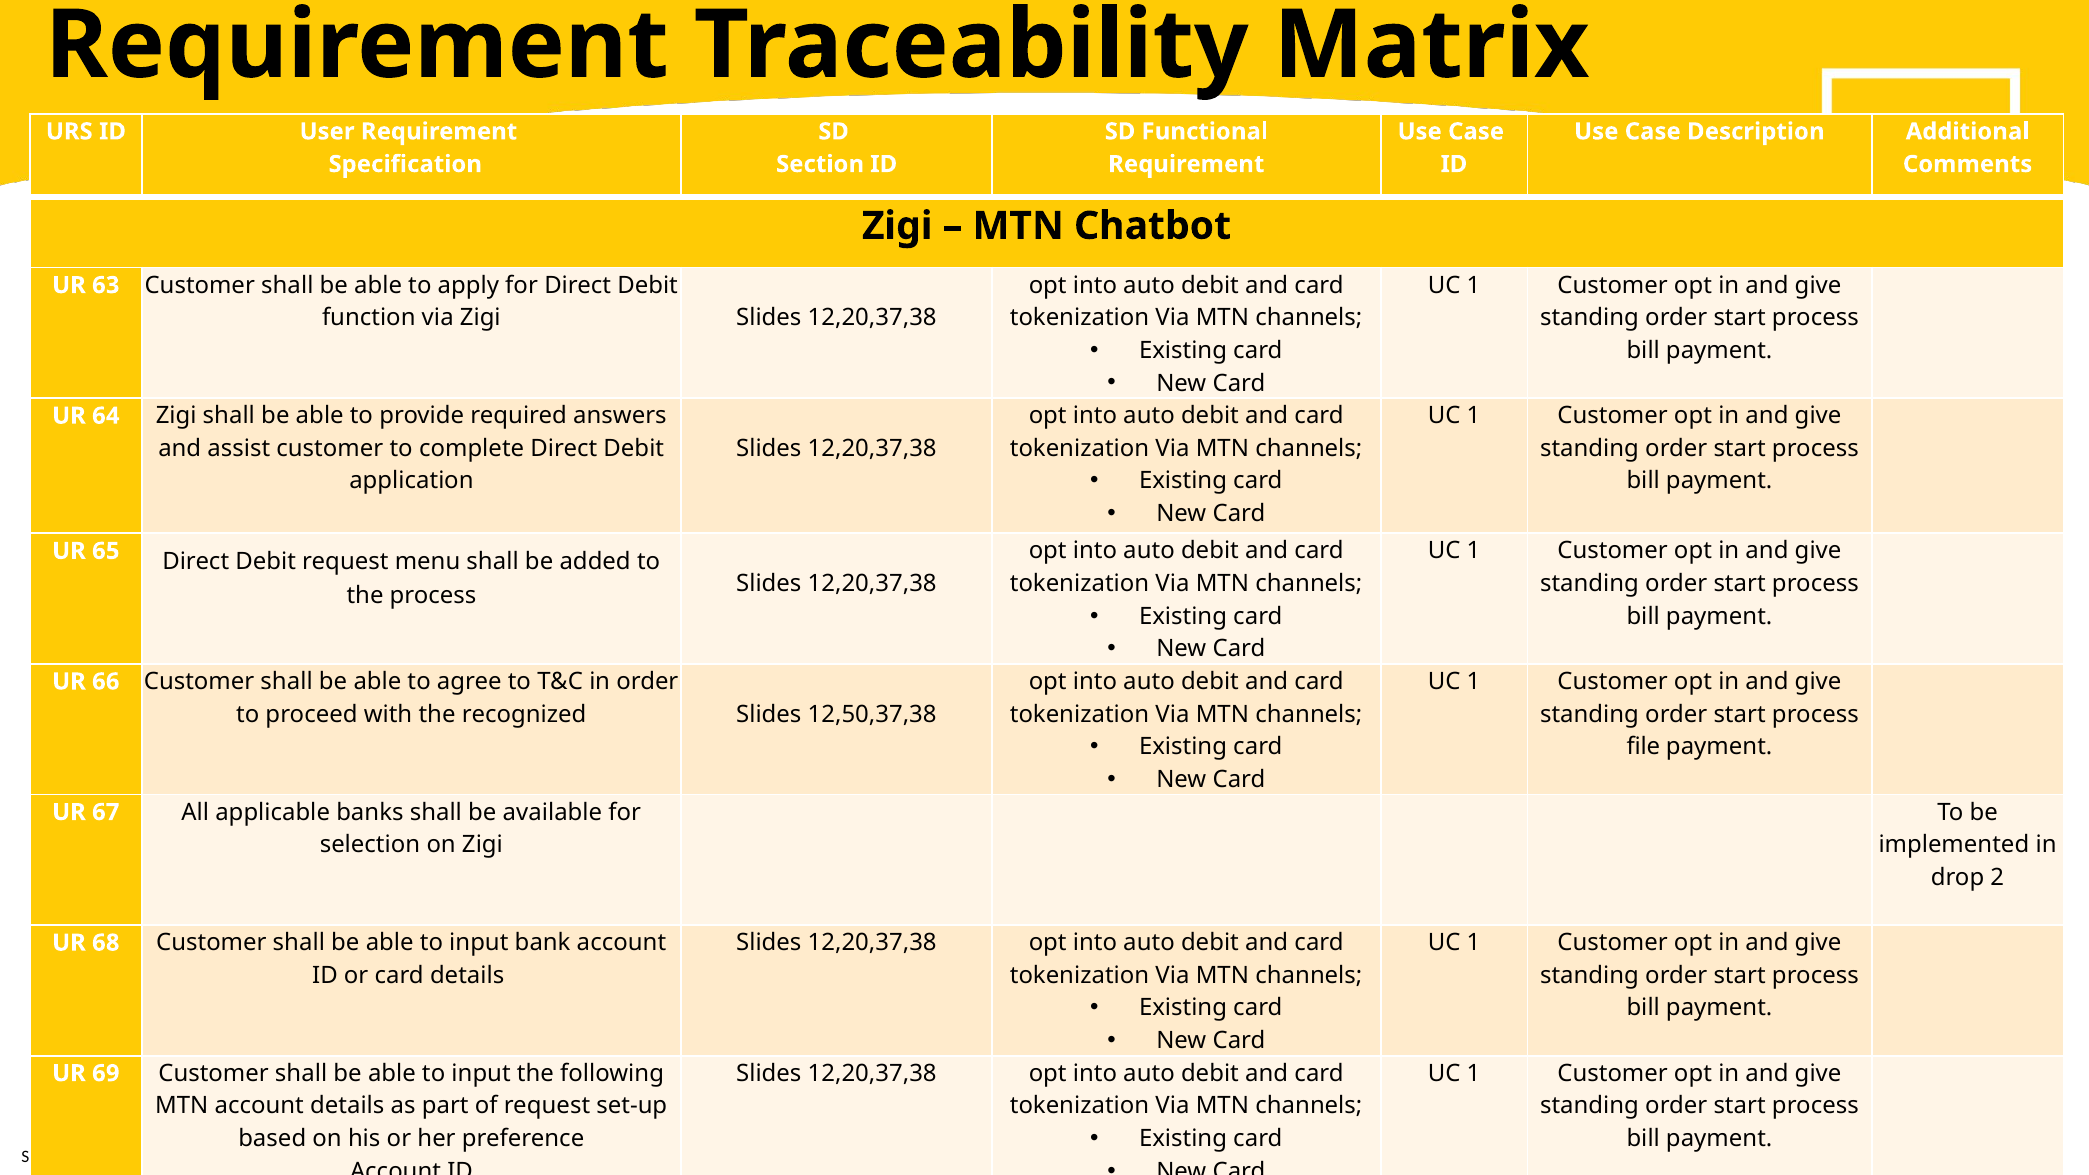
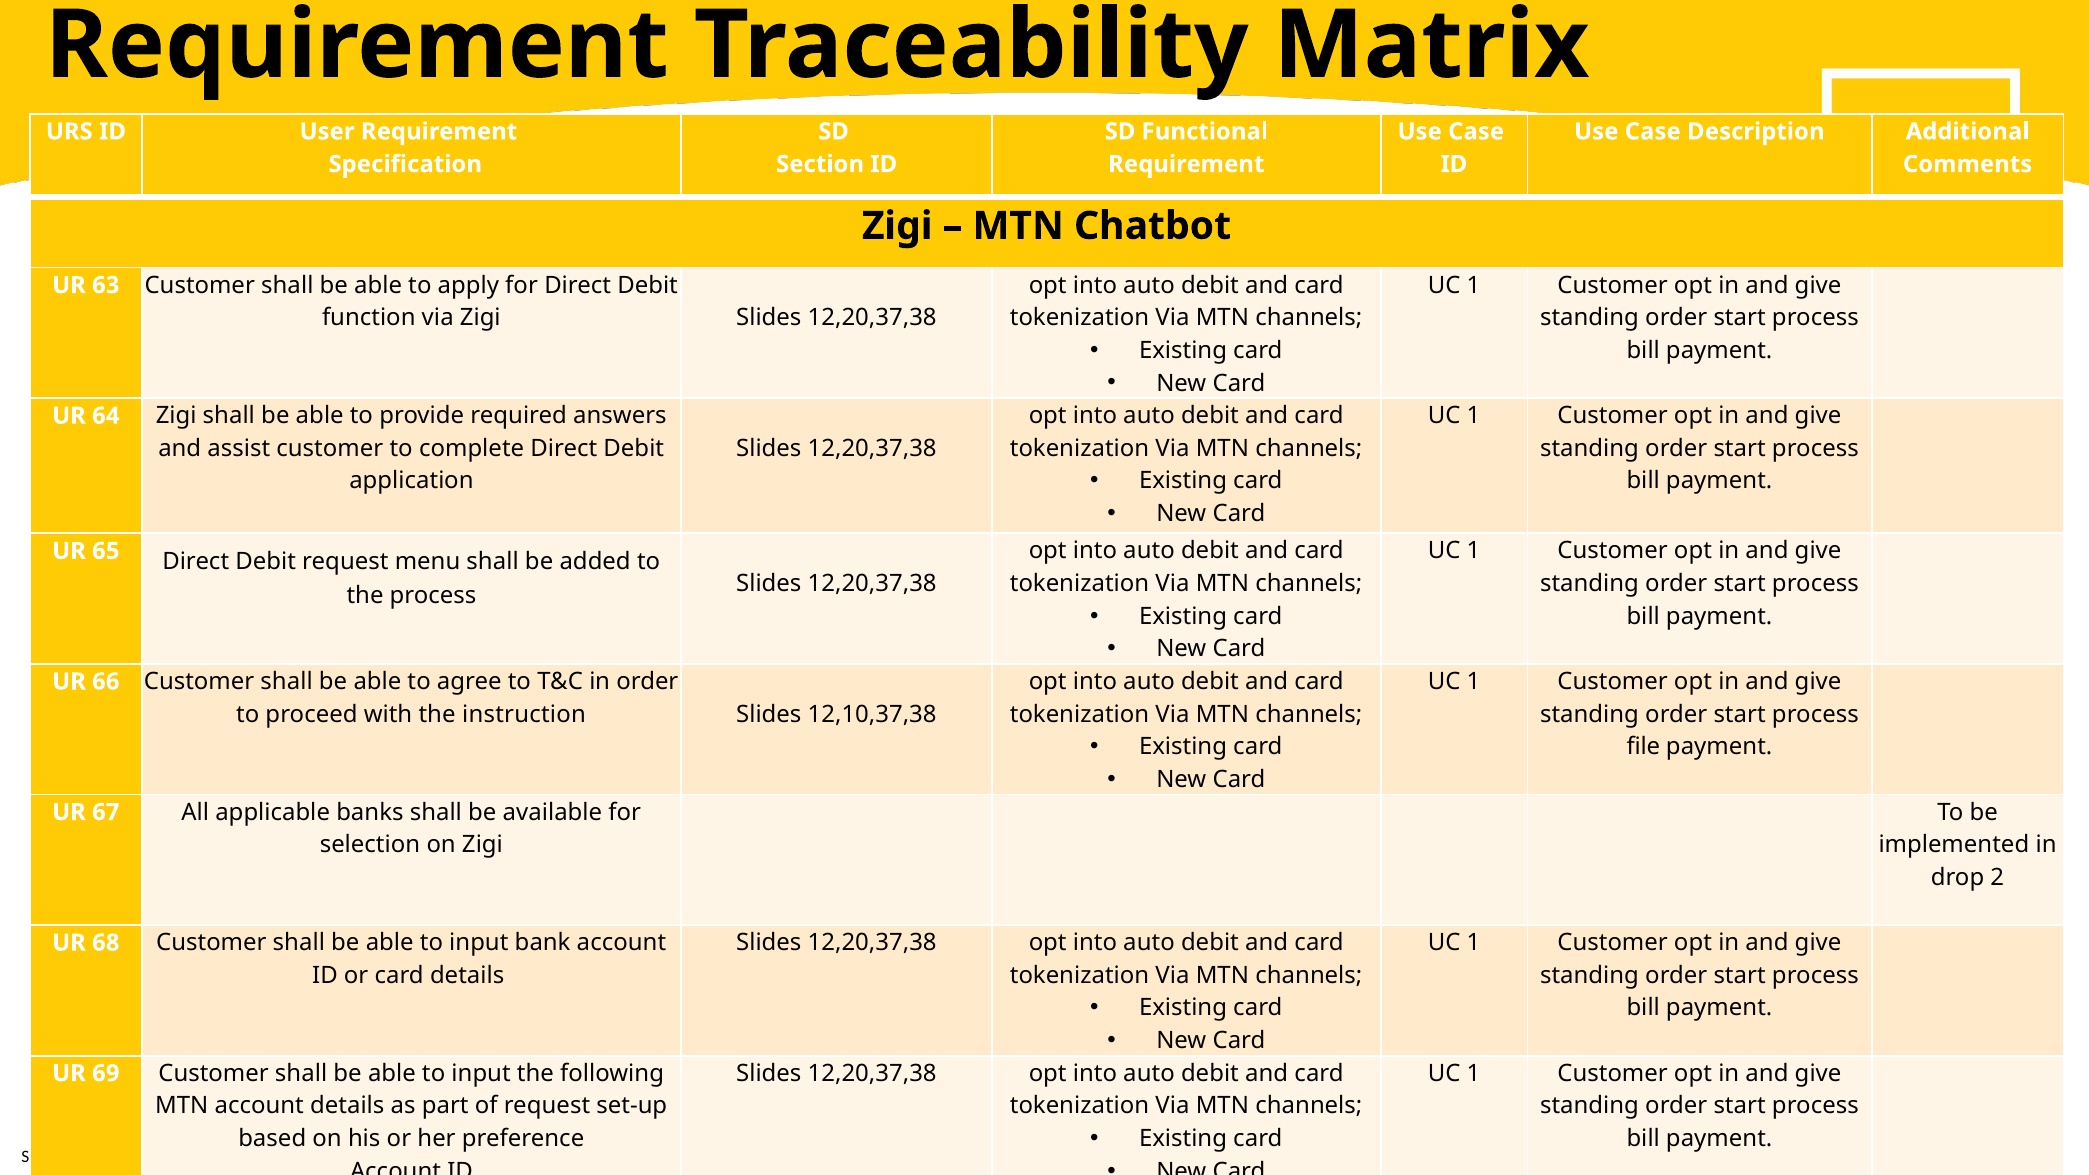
recognized: recognized -> instruction
12,50,37,38: 12,50,37,38 -> 12,10,37,38
